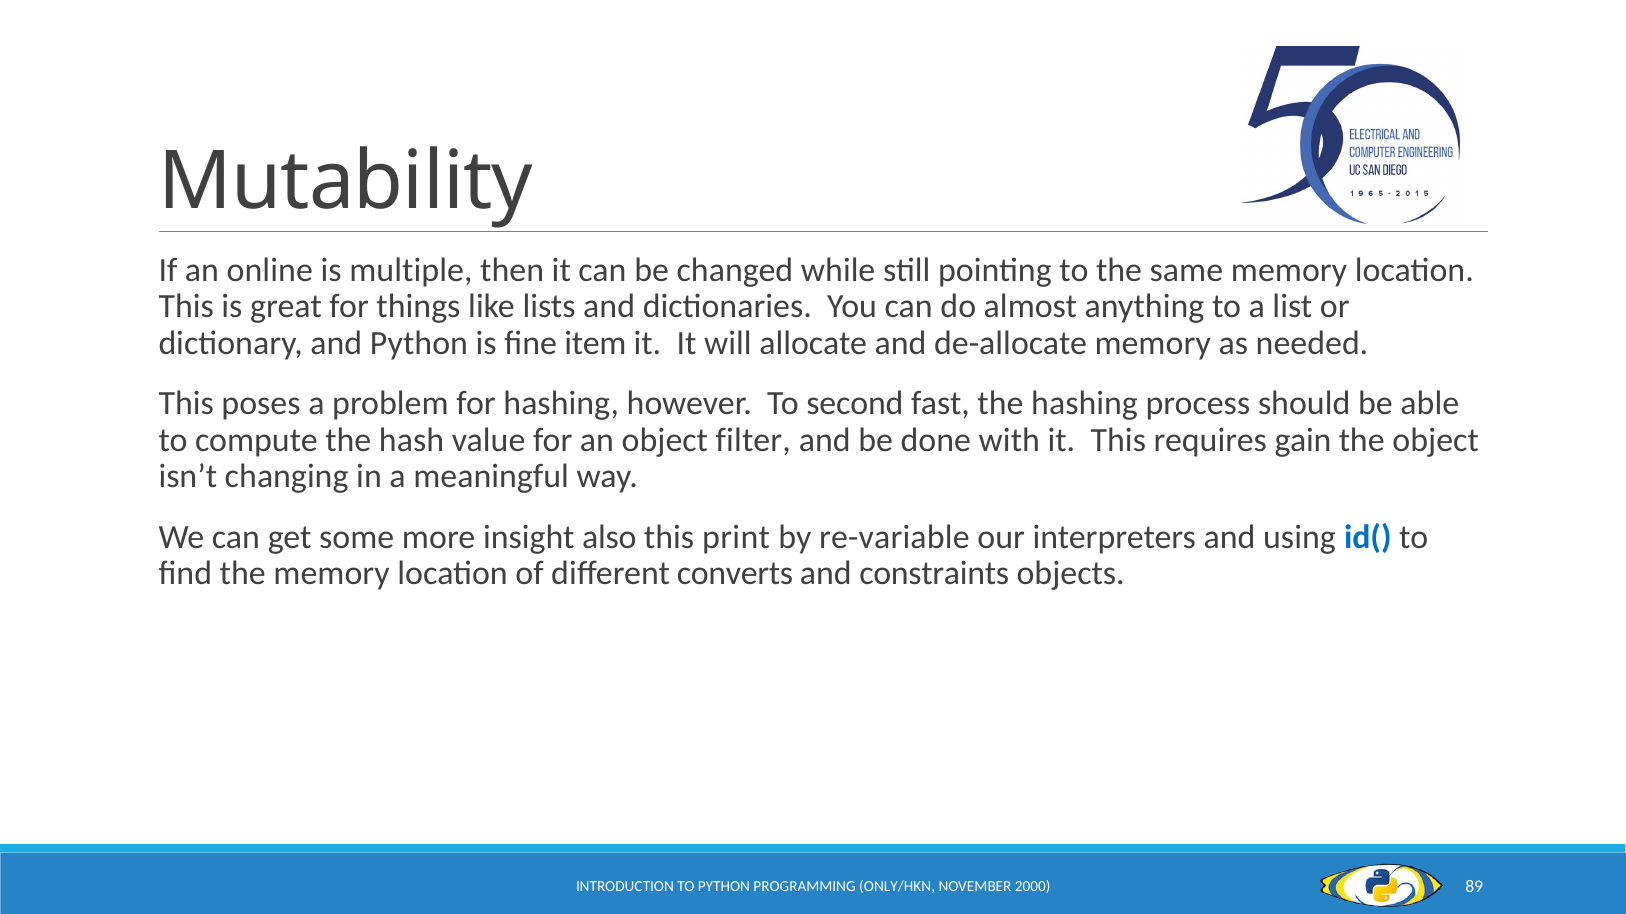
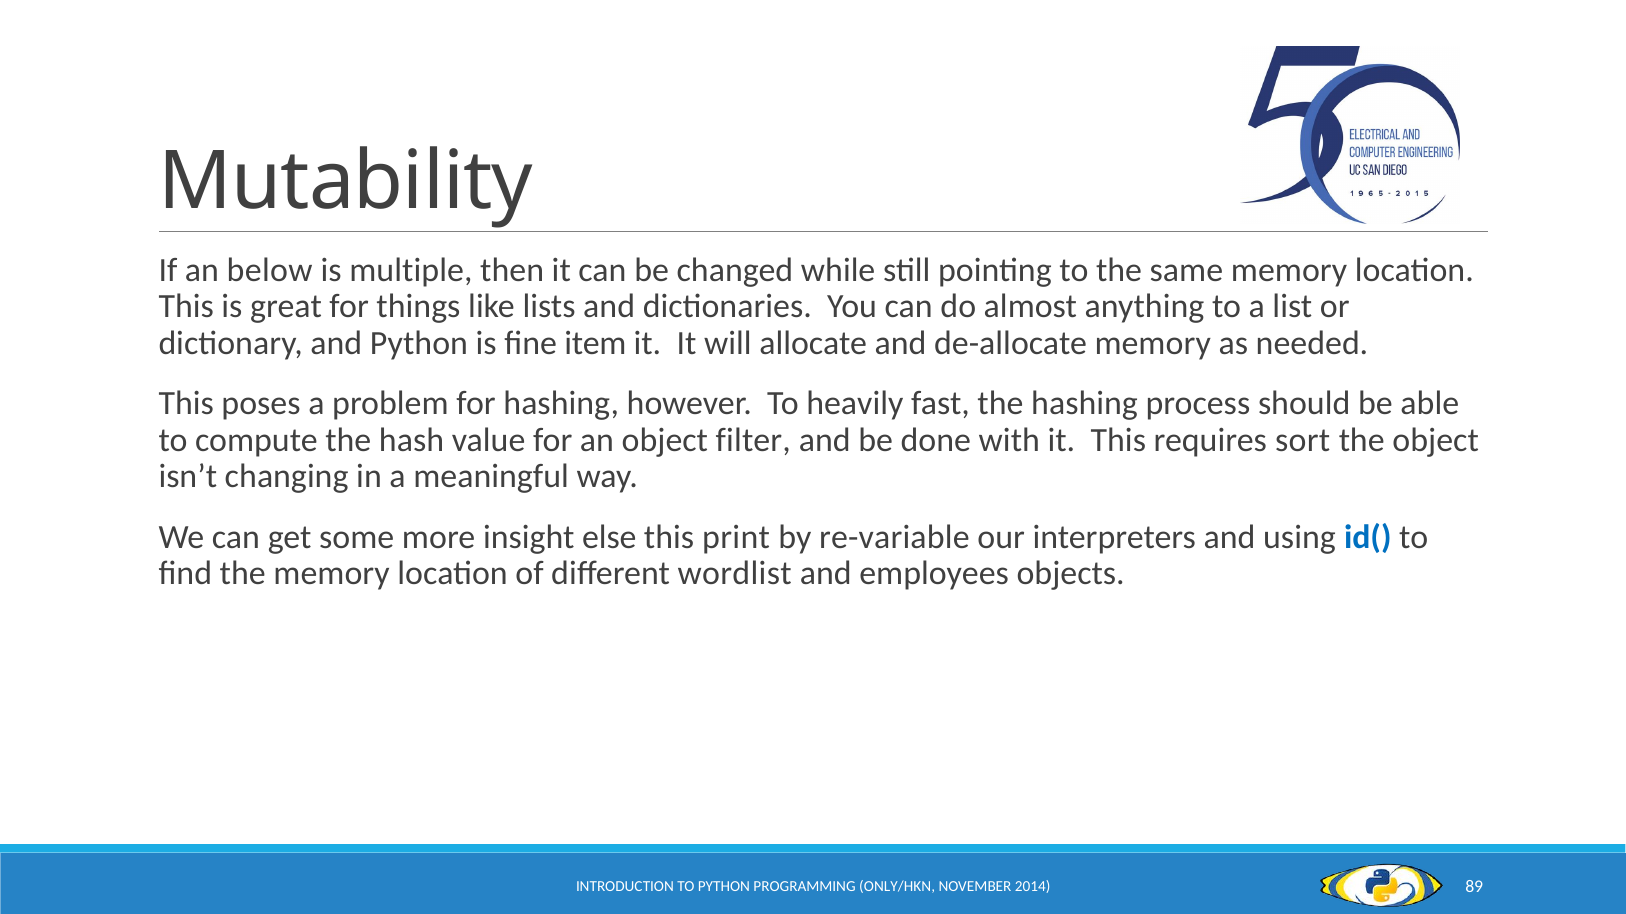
online: online -> below
second: second -> heavily
gain: gain -> sort
also: also -> else
converts: converts -> wordlist
constraints: constraints -> employees
2000: 2000 -> 2014
